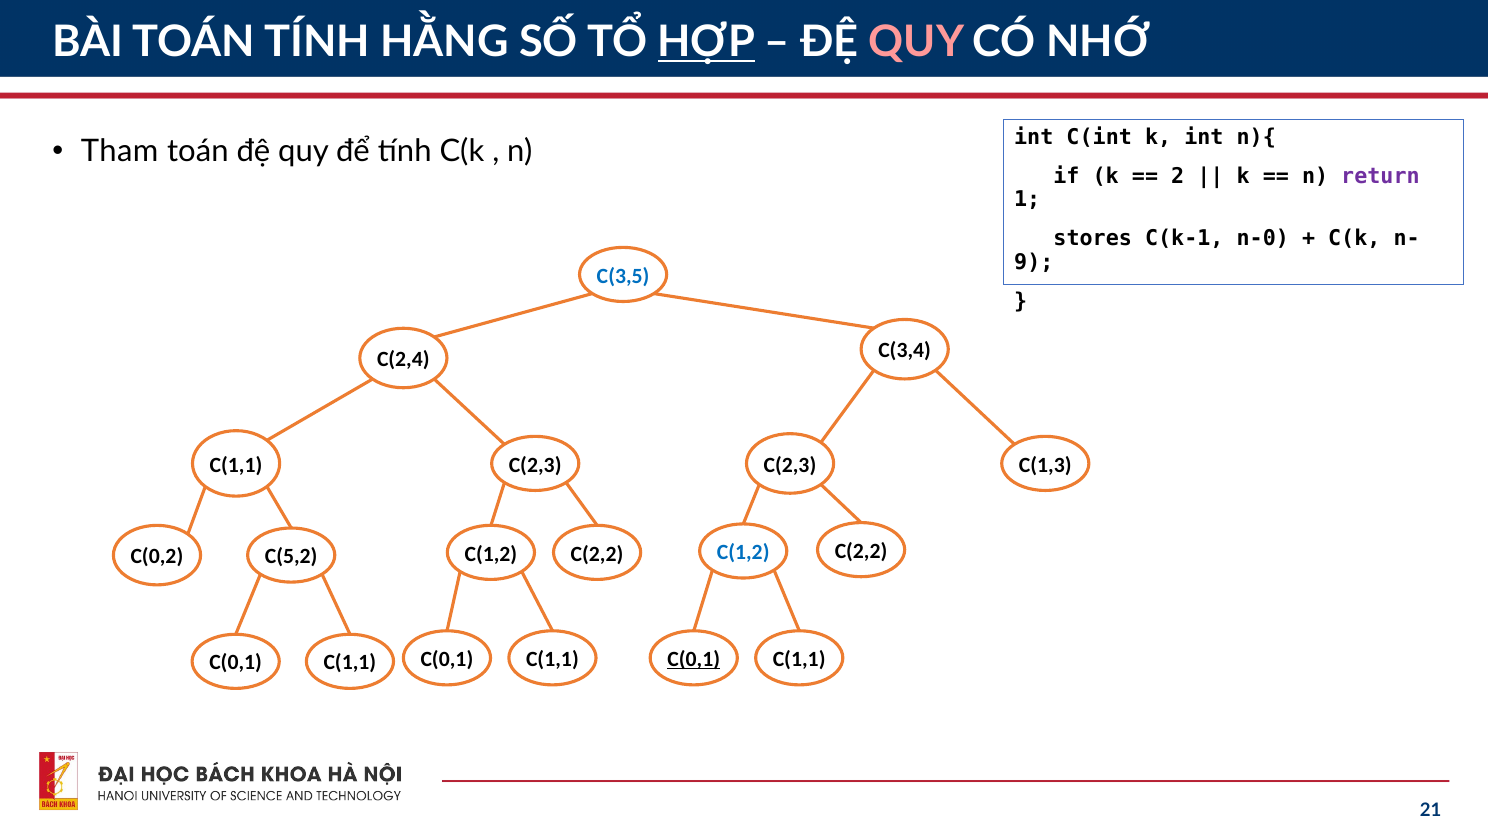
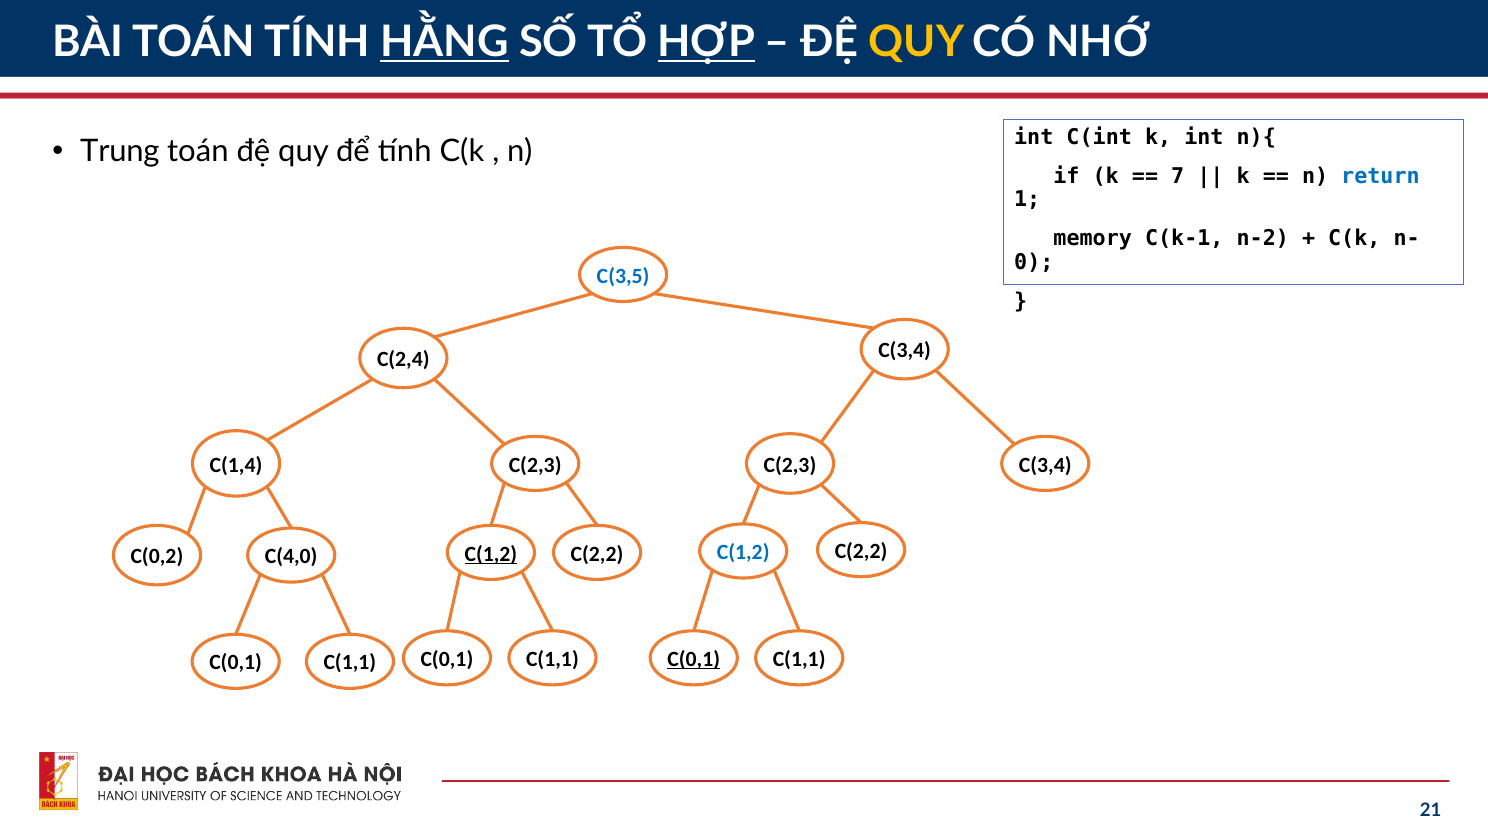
HẰNG underline: none -> present
QUY at (916, 42) colour: pink -> yellow
Tham: Tham -> Trung
2: 2 -> 7
return colour: purple -> blue
stores: stores -> memory
n-0: n-0 -> n-2
9: 9 -> 0
C(1,1 at (236, 465): C(1,1 -> C(1,4
C(2,3 C(1,3: C(1,3 -> C(3,4
C(1,2 at (491, 554) underline: none -> present
C(5,2: C(5,2 -> C(4,0
